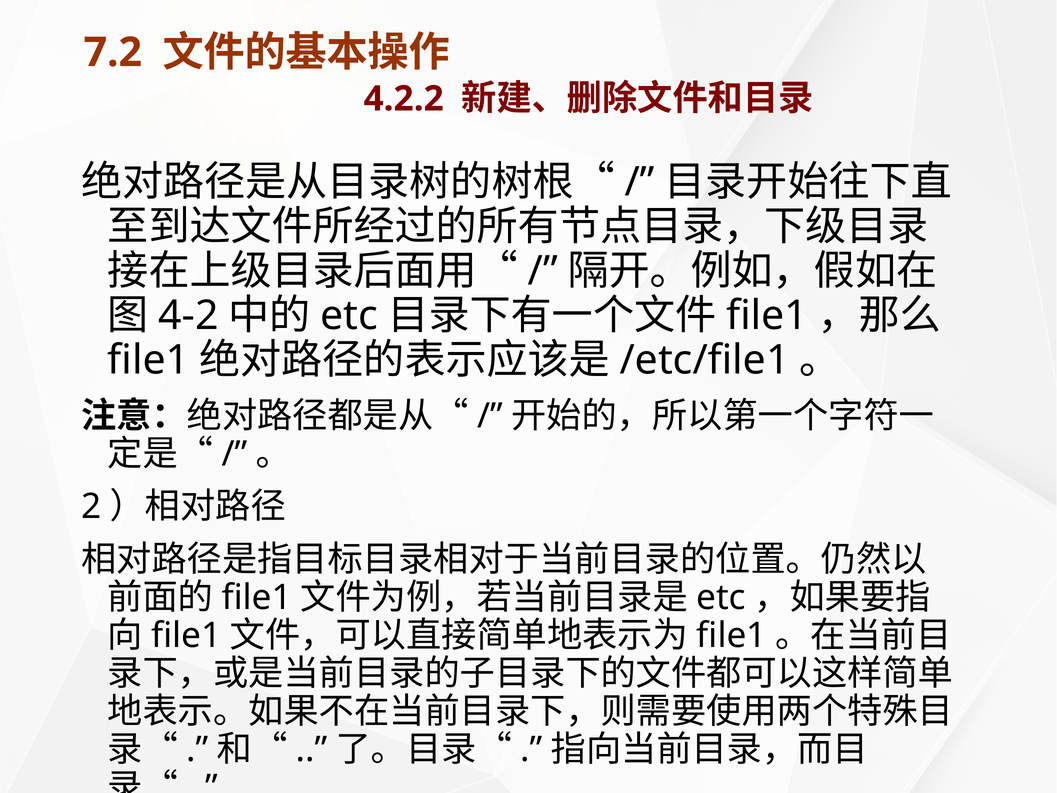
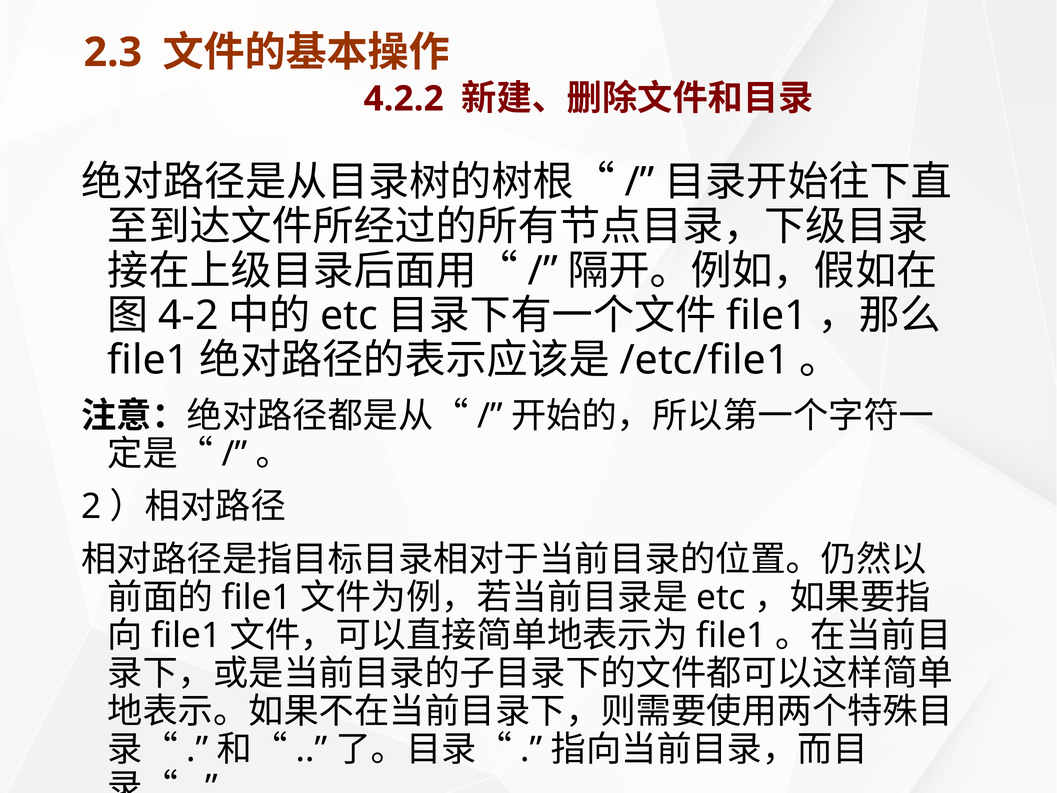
7.2: 7.2 -> 2.3
